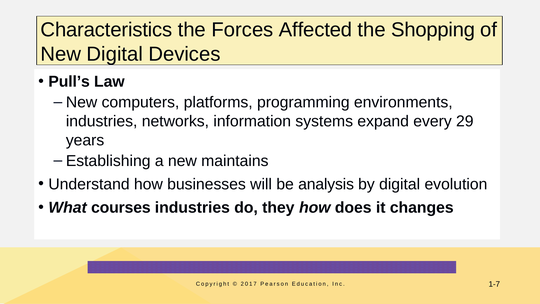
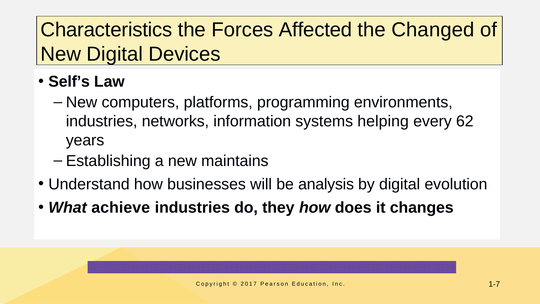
Shopping: Shopping -> Changed
Pull’s: Pull’s -> Self’s
expand: expand -> helping
29: 29 -> 62
courses: courses -> achieve
